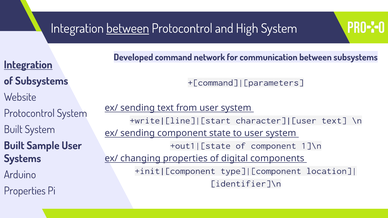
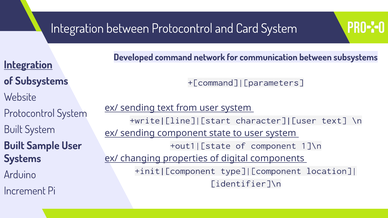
between at (128, 29) underline: present -> none
High: High -> Card
Properties at (25, 191): Properties -> Increment
